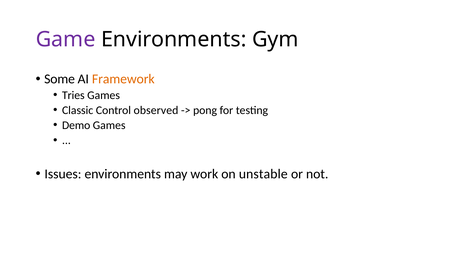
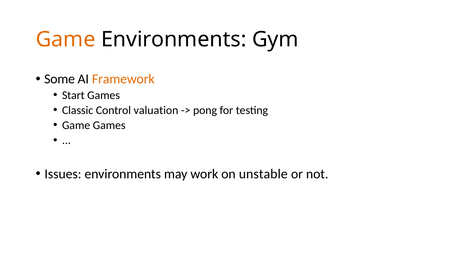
Game at (66, 39) colour: purple -> orange
Tries: Tries -> Start
observed: observed -> valuation
Demo at (76, 125): Demo -> Game
